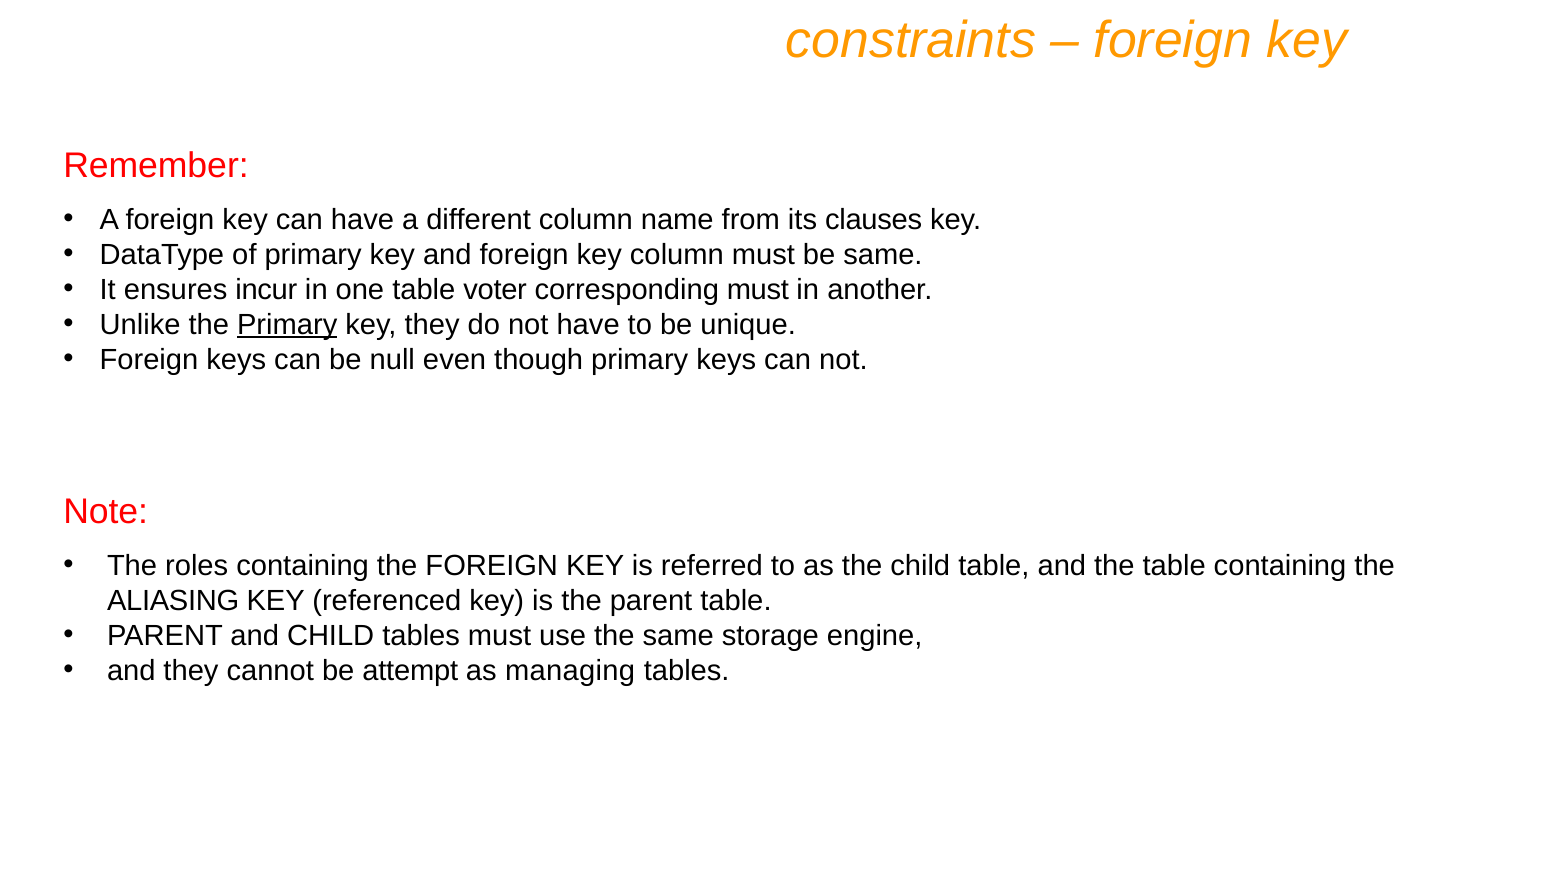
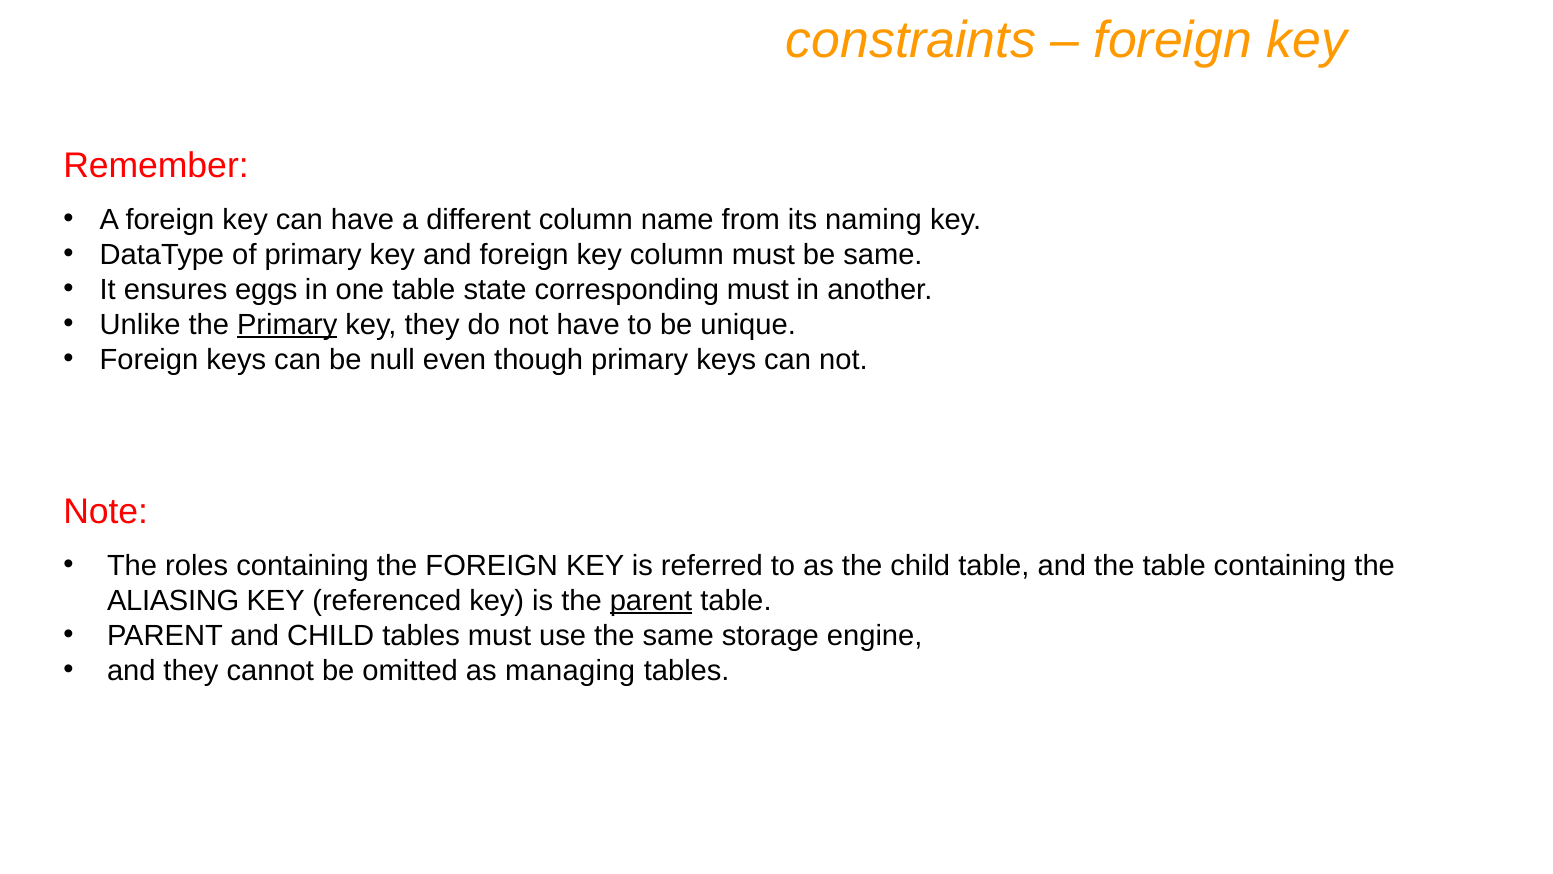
clauses: clauses -> naming
incur: incur -> eggs
voter: voter -> state
parent at (651, 600) underline: none -> present
attempt: attempt -> omitted
